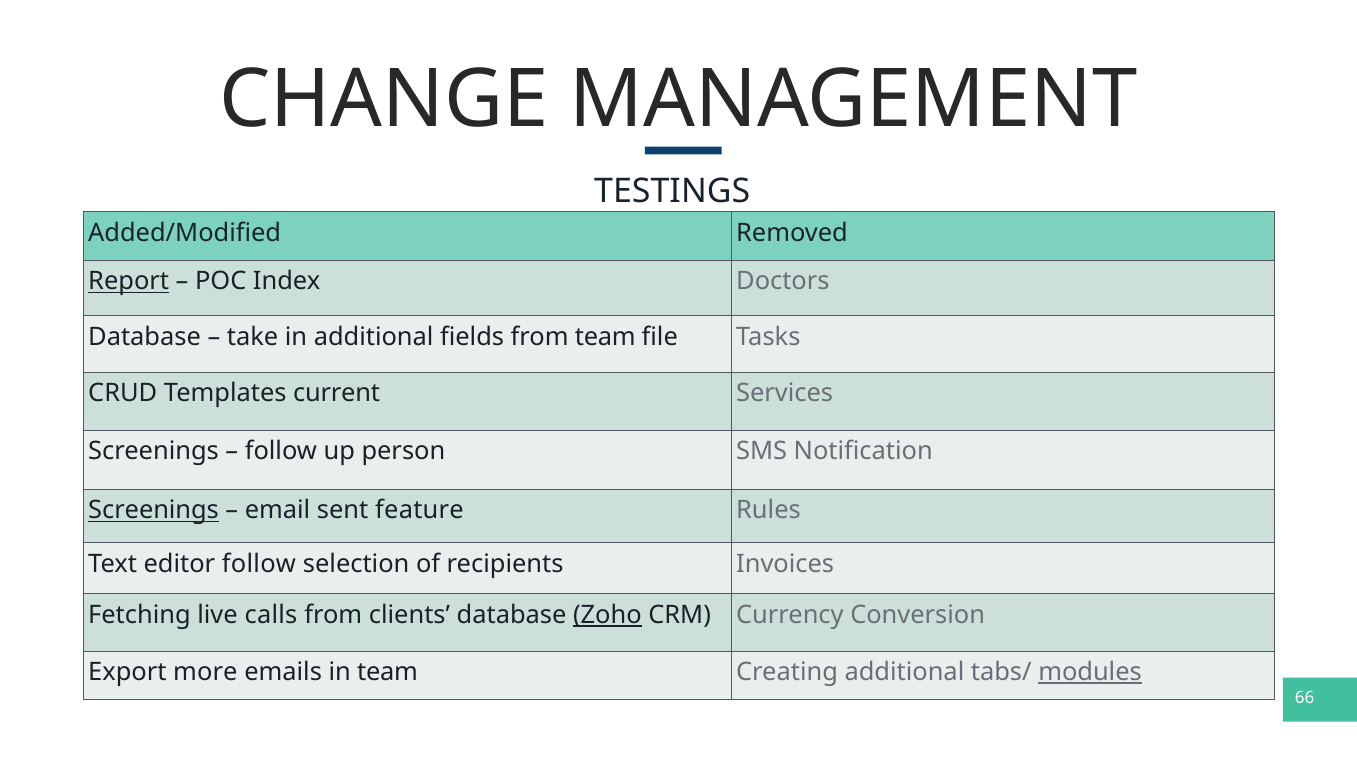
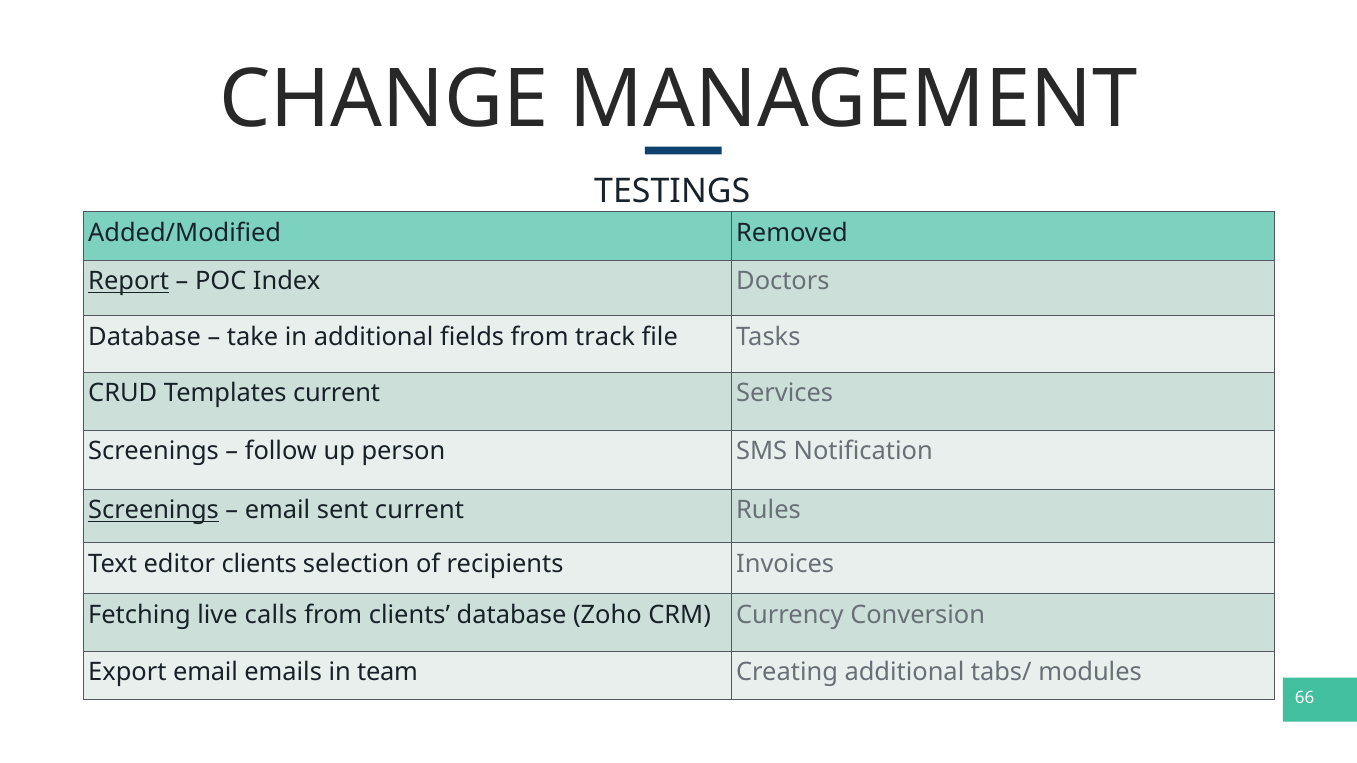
from team: team -> track
sent feature: feature -> current
editor follow: follow -> clients
Zoho underline: present -> none
Export more: more -> email
modules underline: present -> none
